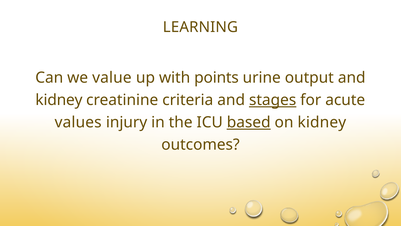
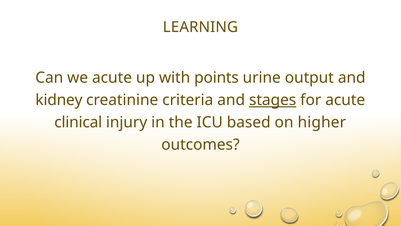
we value: value -> acute
values: values -> clinical
based underline: present -> none
on kidney: kidney -> higher
